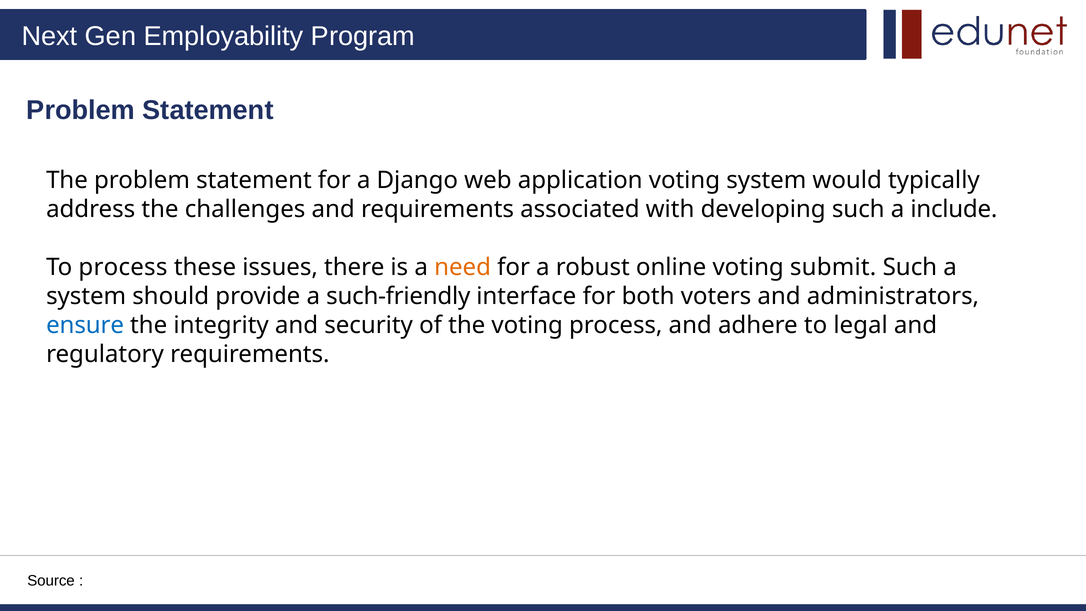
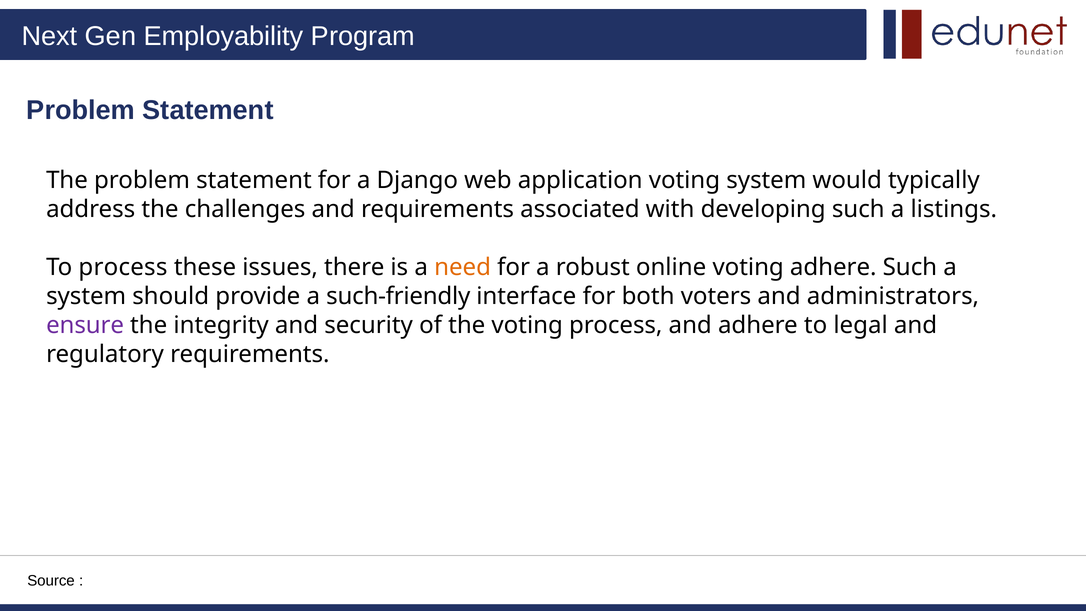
include: include -> listings
voting submit: submit -> adhere
ensure colour: blue -> purple
